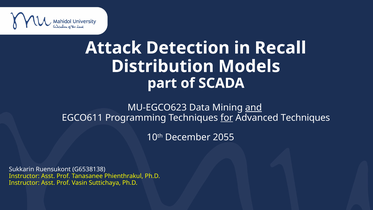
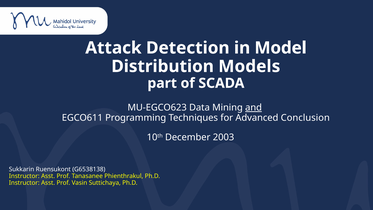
Recall: Recall -> Model
for underline: present -> none
Advanced Techniques: Techniques -> Conclusion
2055: 2055 -> 2003
